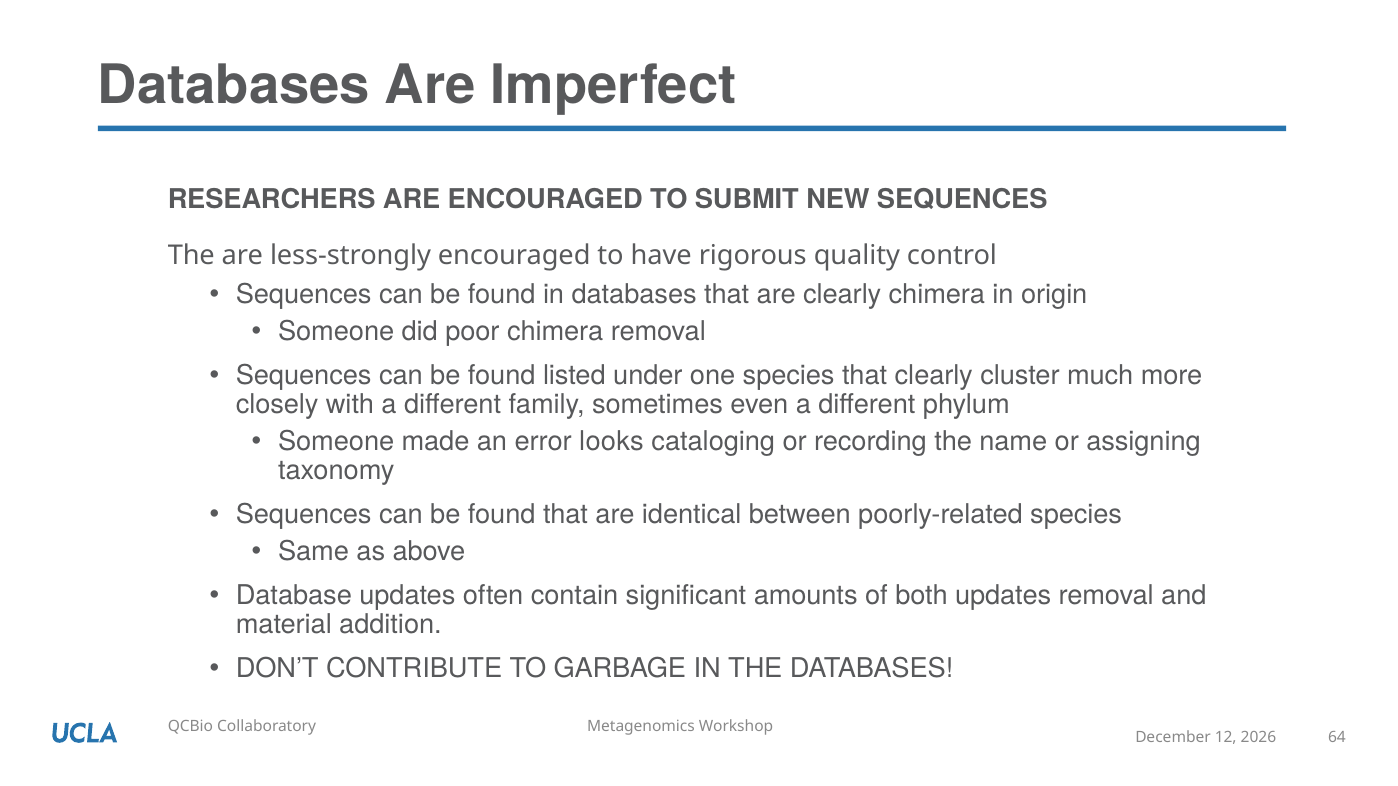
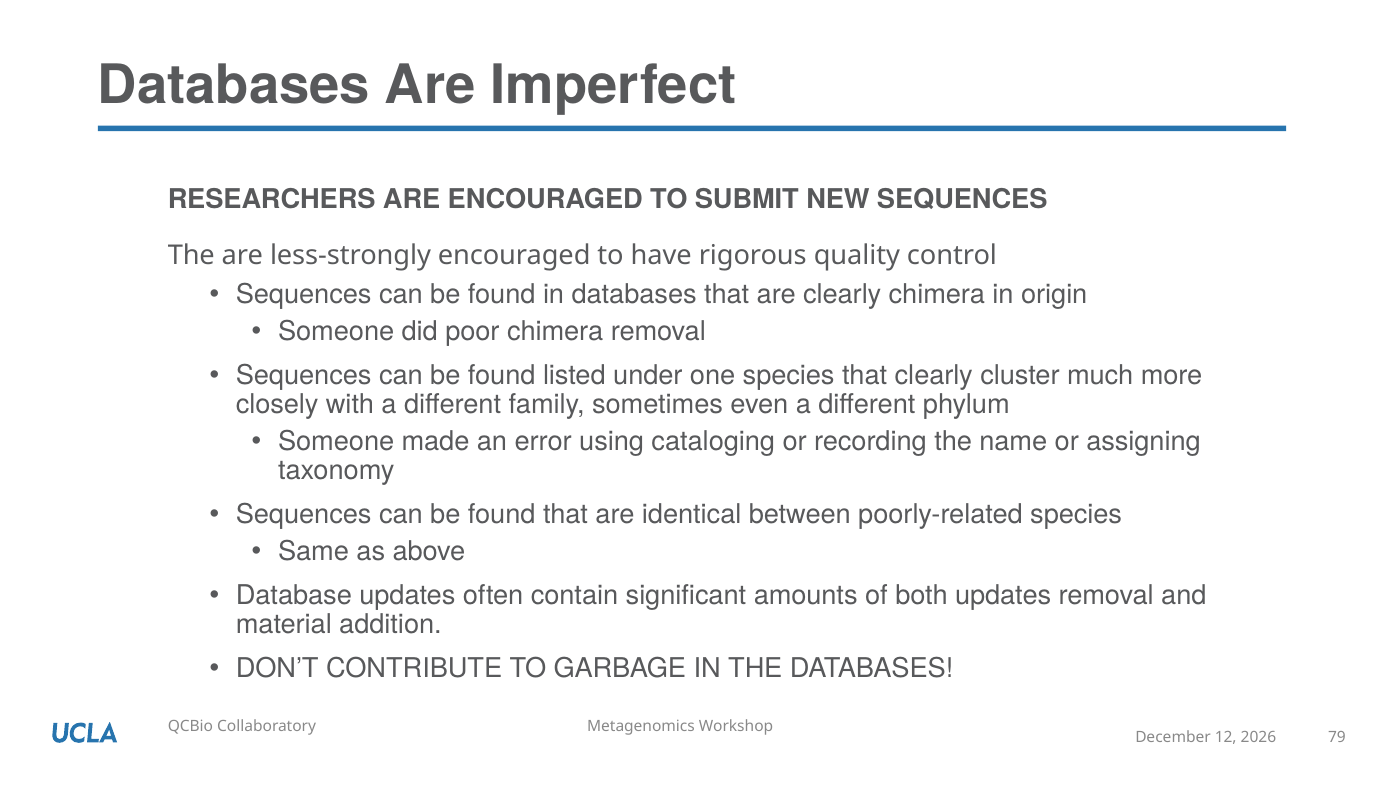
looks: looks -> using
64: 64 -> 79
